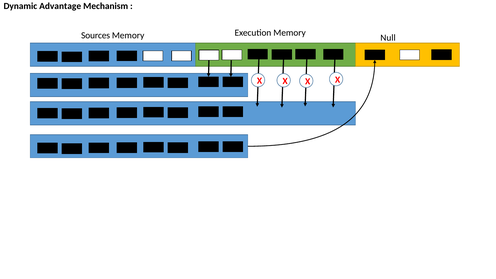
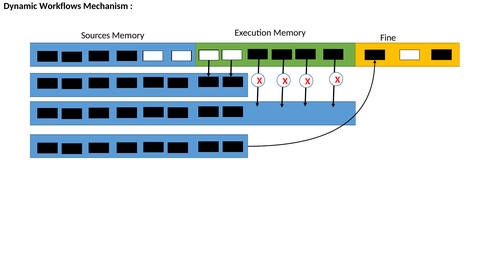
Advantage: Advantage -> Workflows
Null: Null -> Fine
